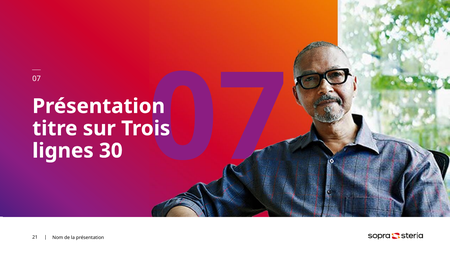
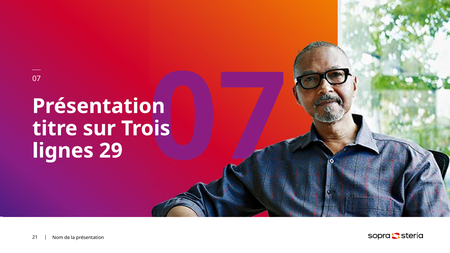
30: 30 -> 29
